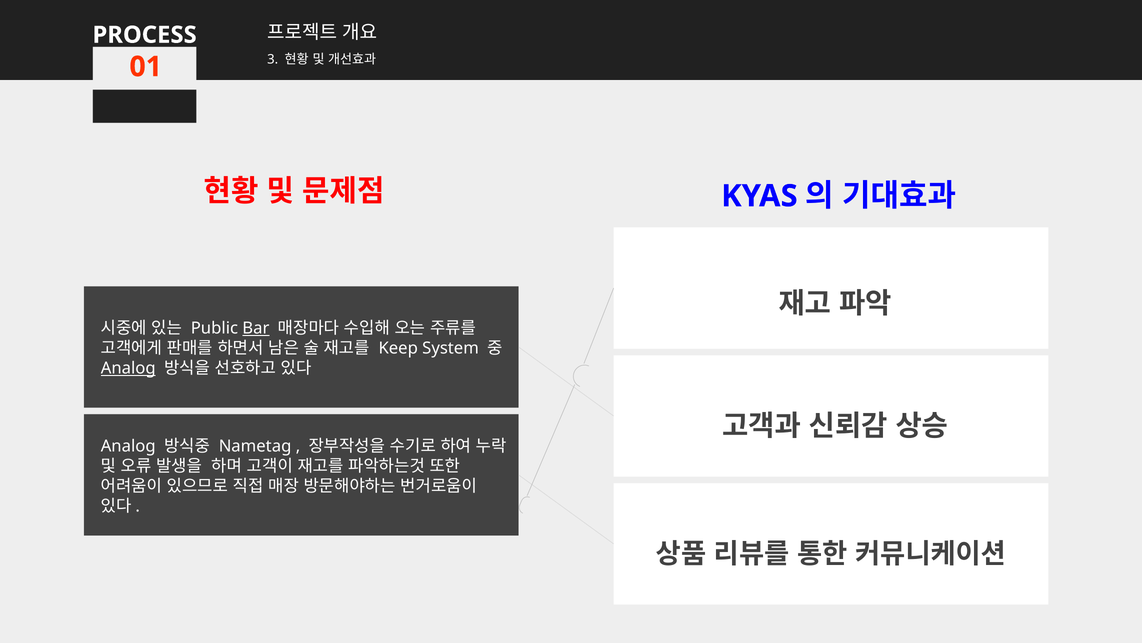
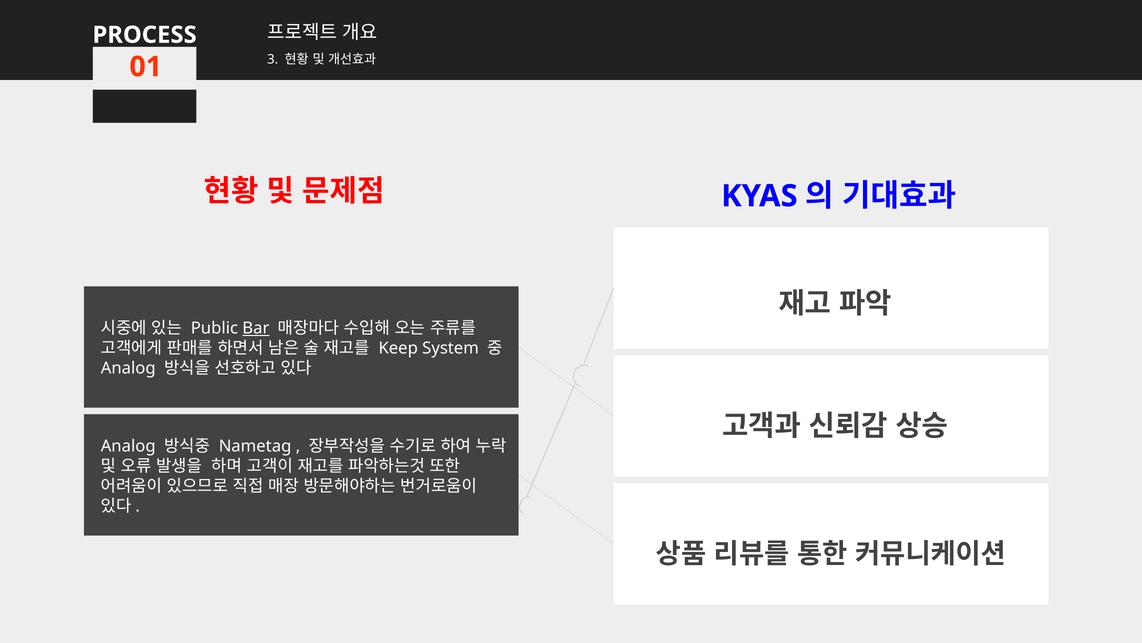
Analog at (128, 368) underline: present -> none
